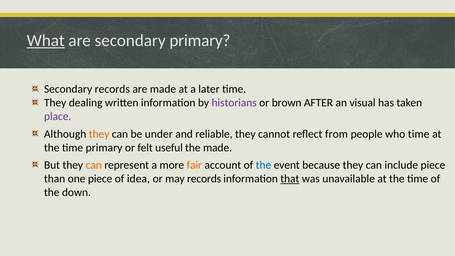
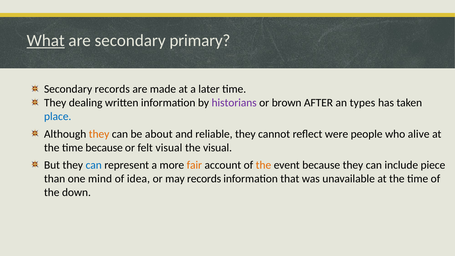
visual: visual -> types
place colour: purple -> blue
under: under -> about
from: from -> were
who time: time -> alive
time primary: primary -> because
felt useful: useful -> visual
the made: made -> visual
can at (94, 165) colour: orange -> blue
the at (263, 165) colour: blue -> orange
one piece: piece -> mind
that underline: present -> none
